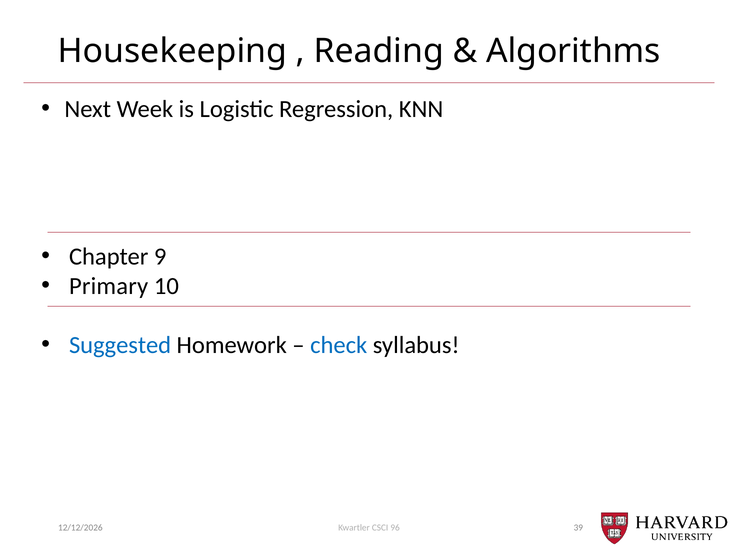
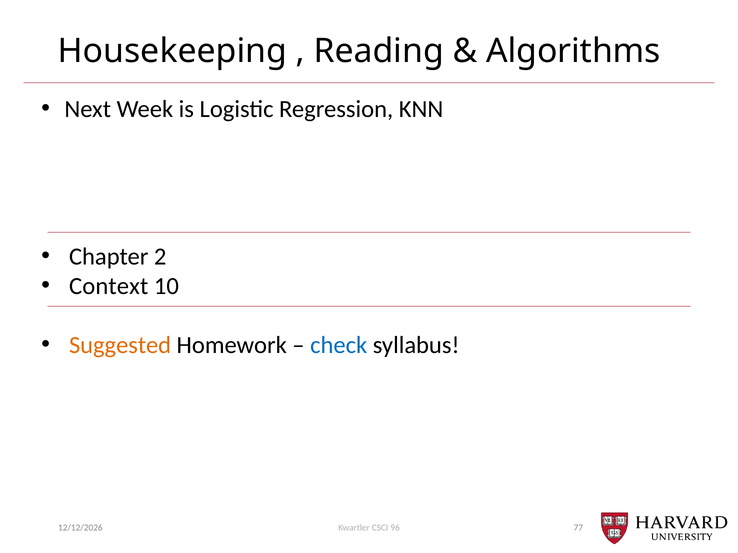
9: 9 -> 2
Primary: Primary -> Context
Suggested colour: blue -> orange
39: 39 -> 77
